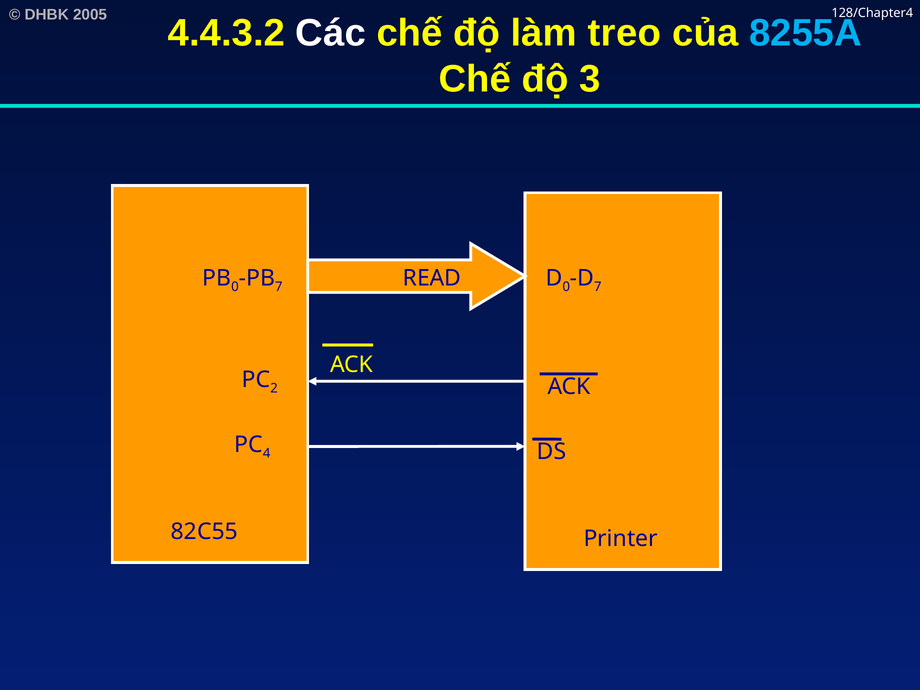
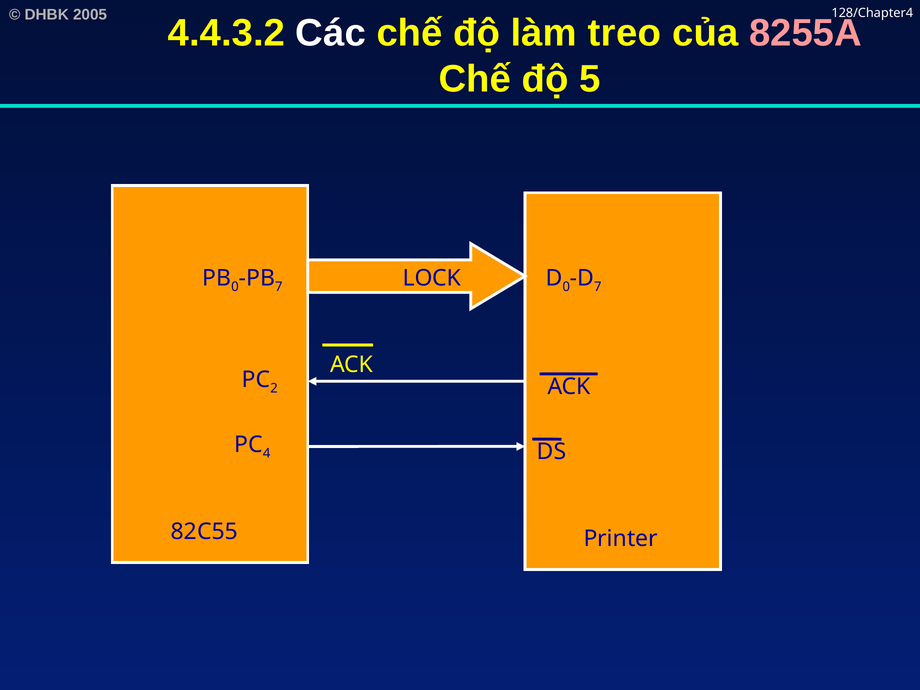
8255A colour: light blue -> pink
3: 3 -> 5
READ: READ -> LOCK
